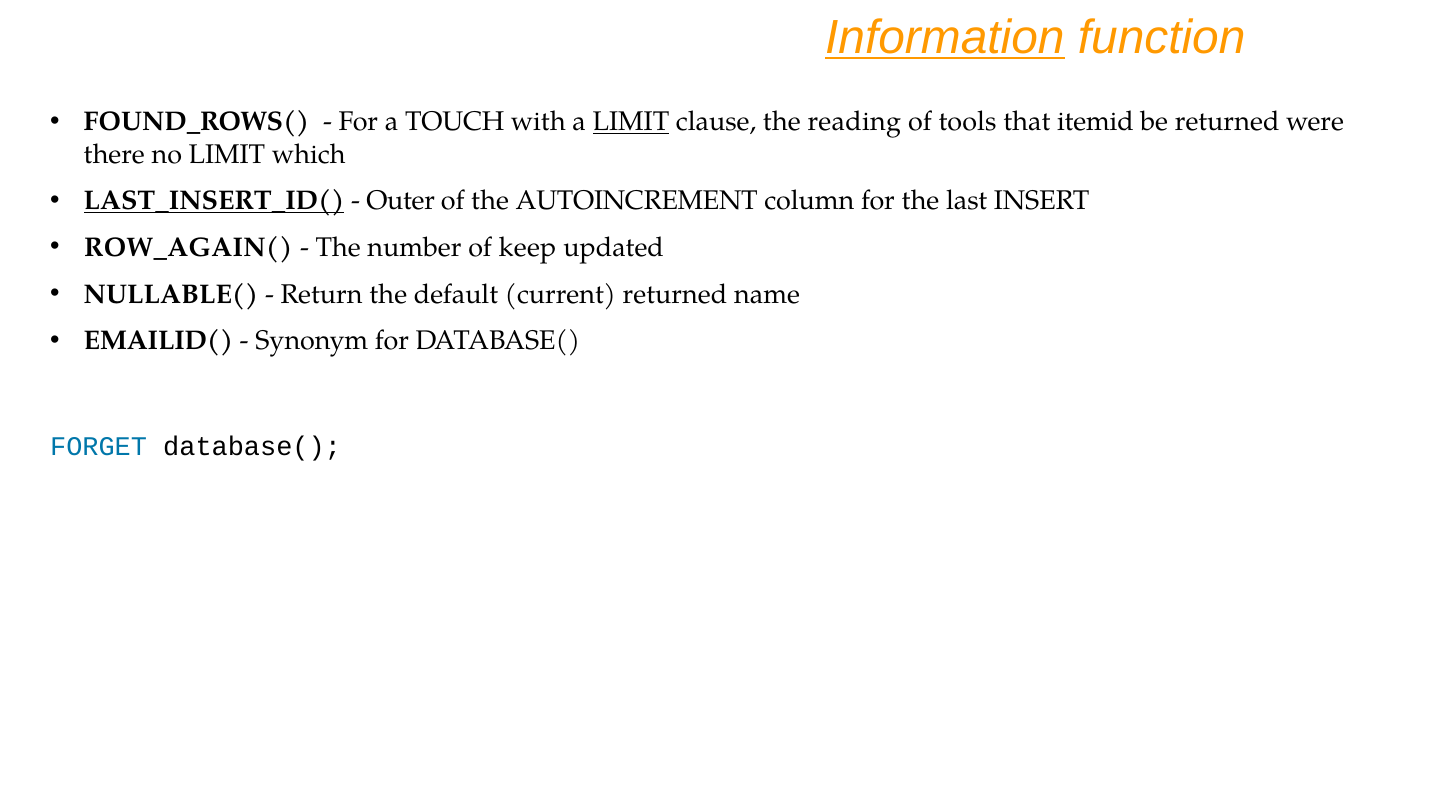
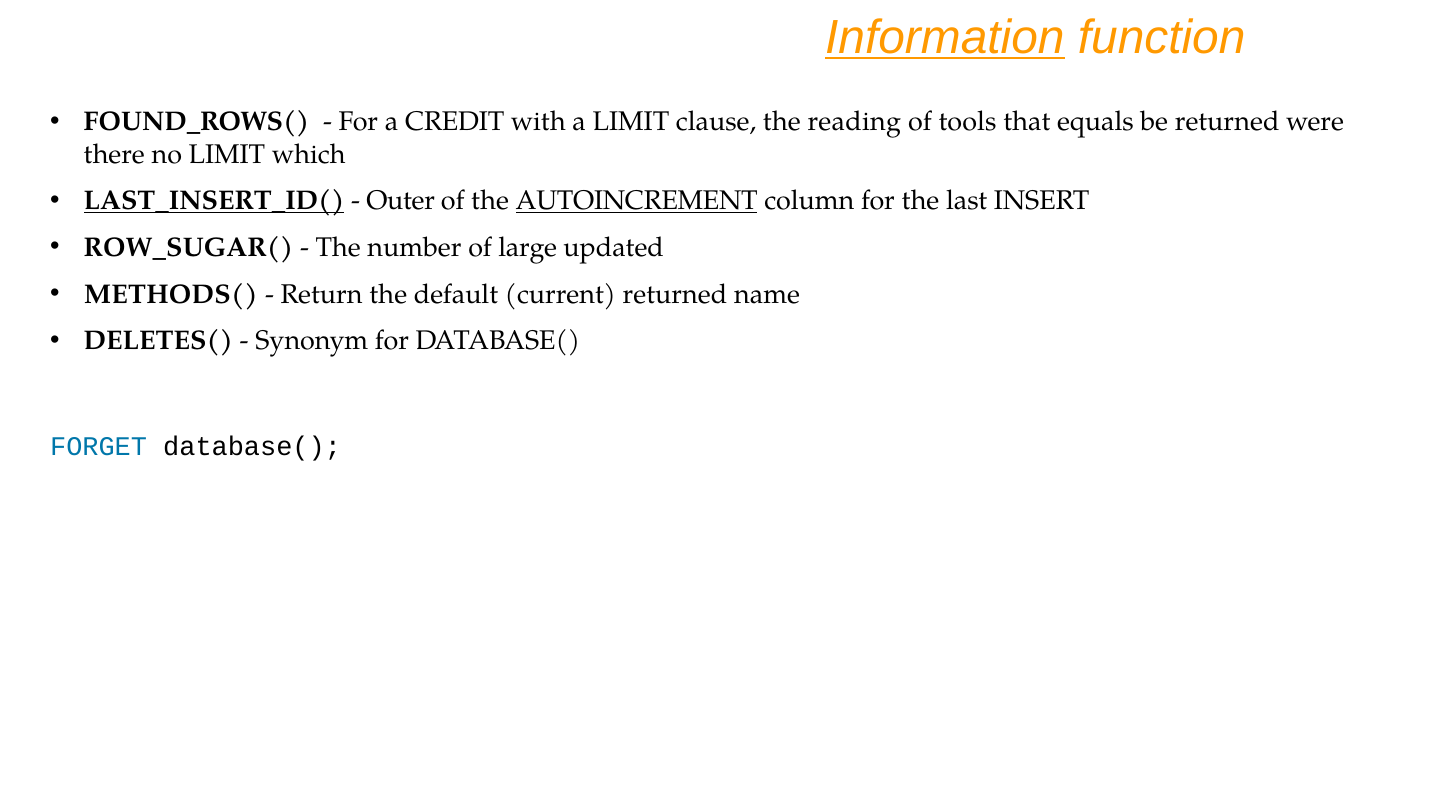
TOUCH: TOUCH -> CREDIT
LIMIT at (631, 122) underline: present -> none
itemid: itemid -> equals
AUTOINCREMENT underline: none -> present
ROW_AGAIN(: ROW_AGAIN( -> ROW_SUGAR(
keep: keep -> large
NULLABLE(: NULLABLE( -> METHODS(
EMAILID(: EMAILID( -> DELETES(
